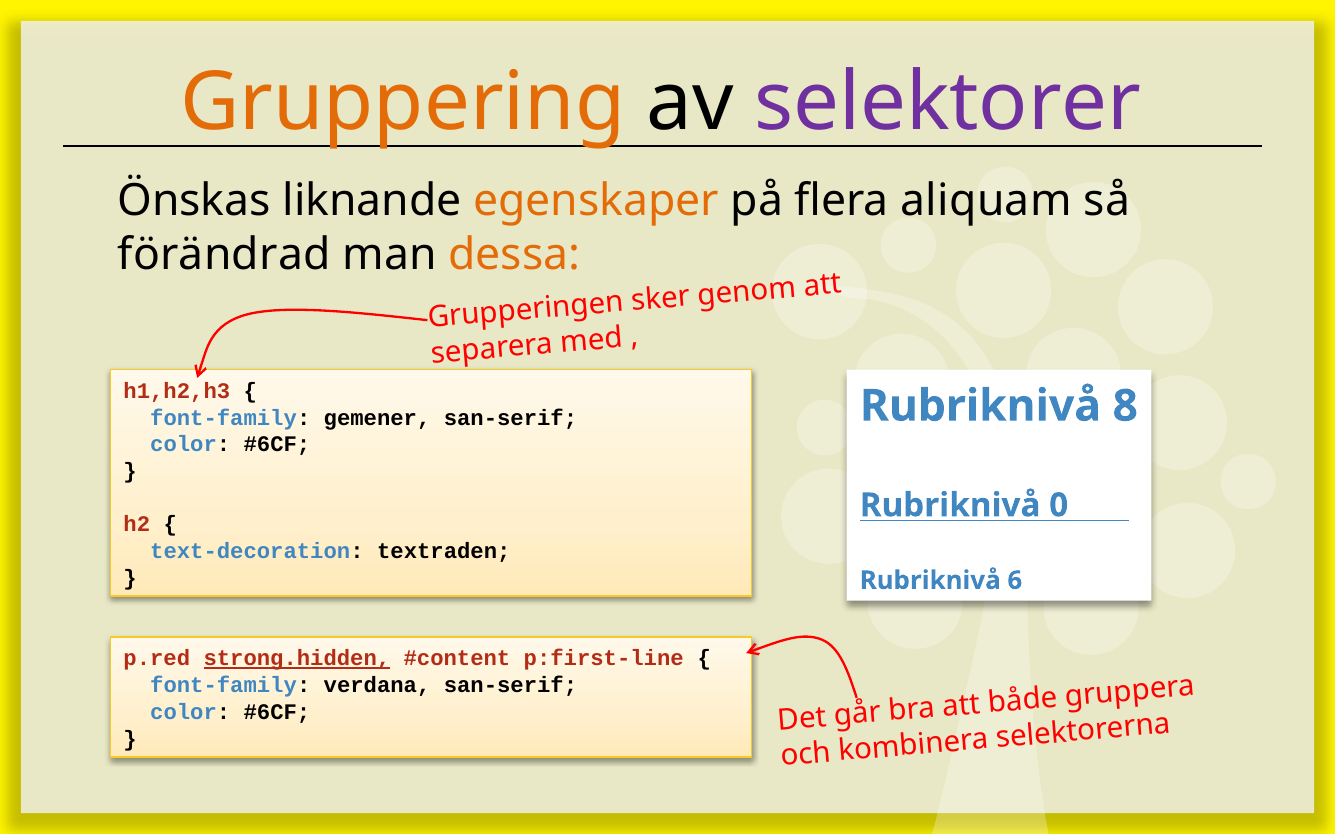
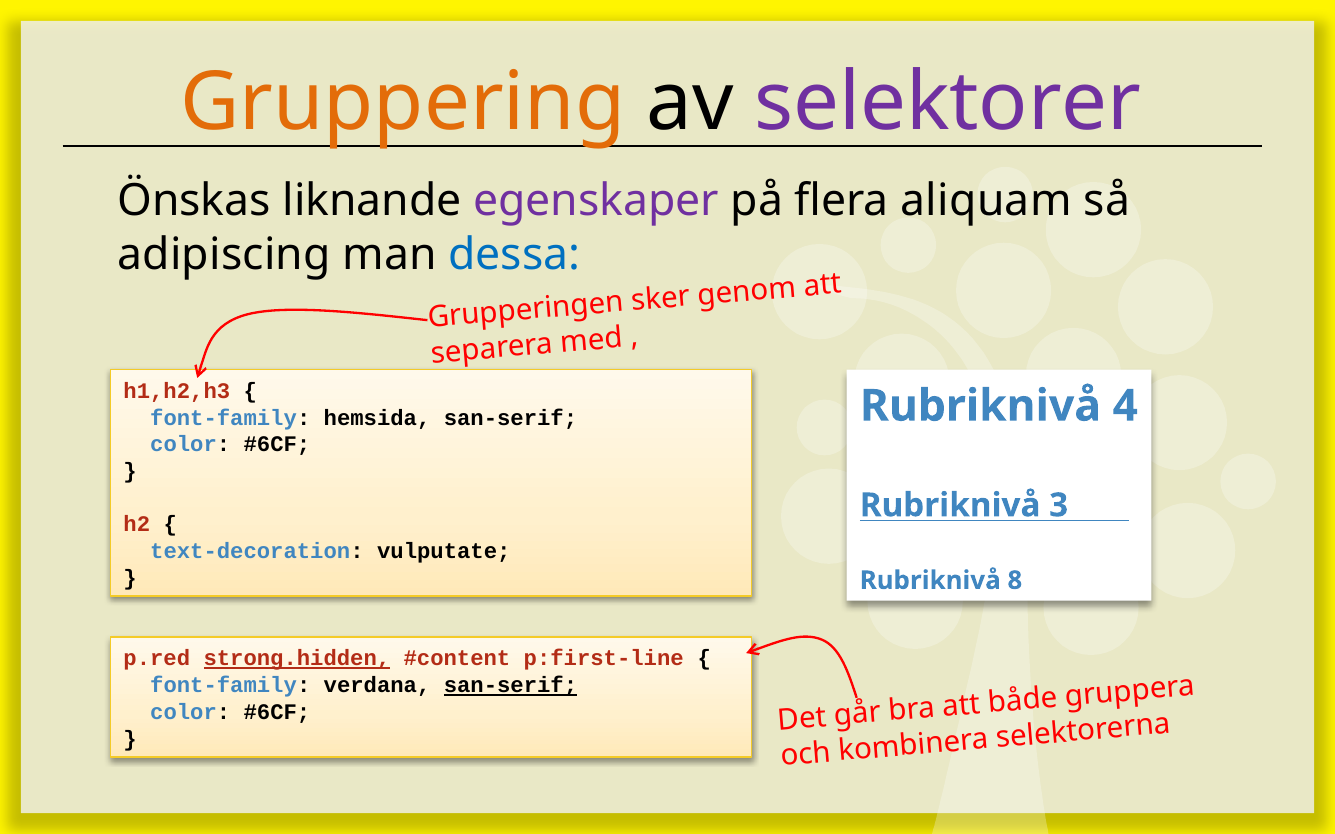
egenskaper colour: orange -> purple
förändrad: förändrad -> adipiscing
dessa colour: orange -> blue
8: 8 -> 4
gemener: gemener -> hemsida
0: 0 -> 3
textraden: textraden -> vulputate
6: 6 -> 8
san-serif at (510, 686) underline: none -> present
